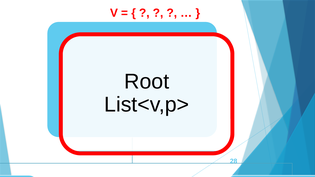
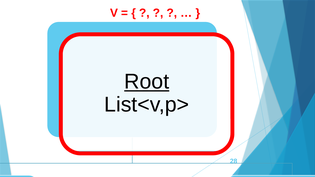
Root at (147, 82) underline: none -> present
